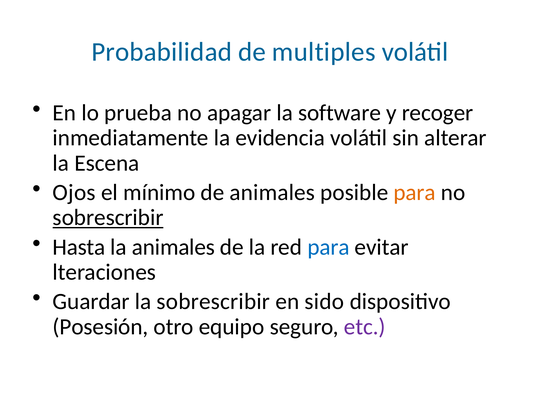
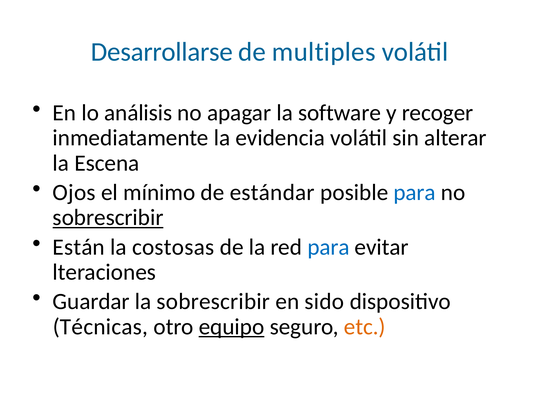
Probabilidad: Probabilidad -> Desarrollarse
prueba: prueba -> análisis
de animales: animales -> estándar
para at (415, 192) colour: orange -> blue
Hasta: Hasta -> Están
la animales: animales -> costosas
Posesión: Posesión -> Técnicas
equipo underline: none -> present
etc colour: purple -> orange
